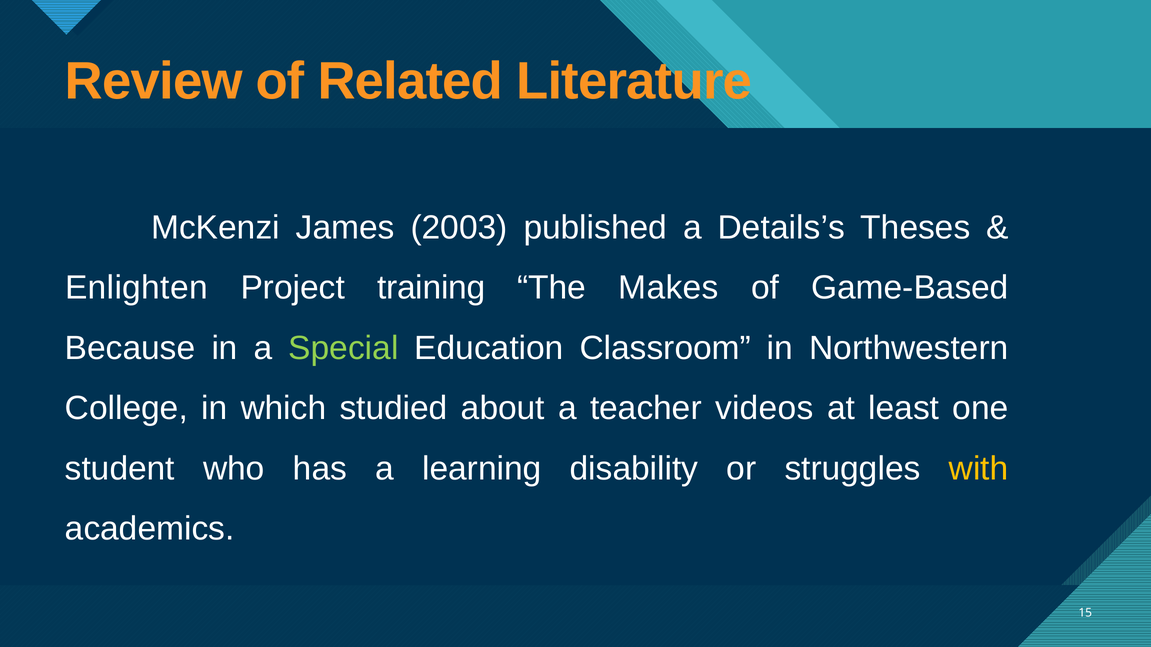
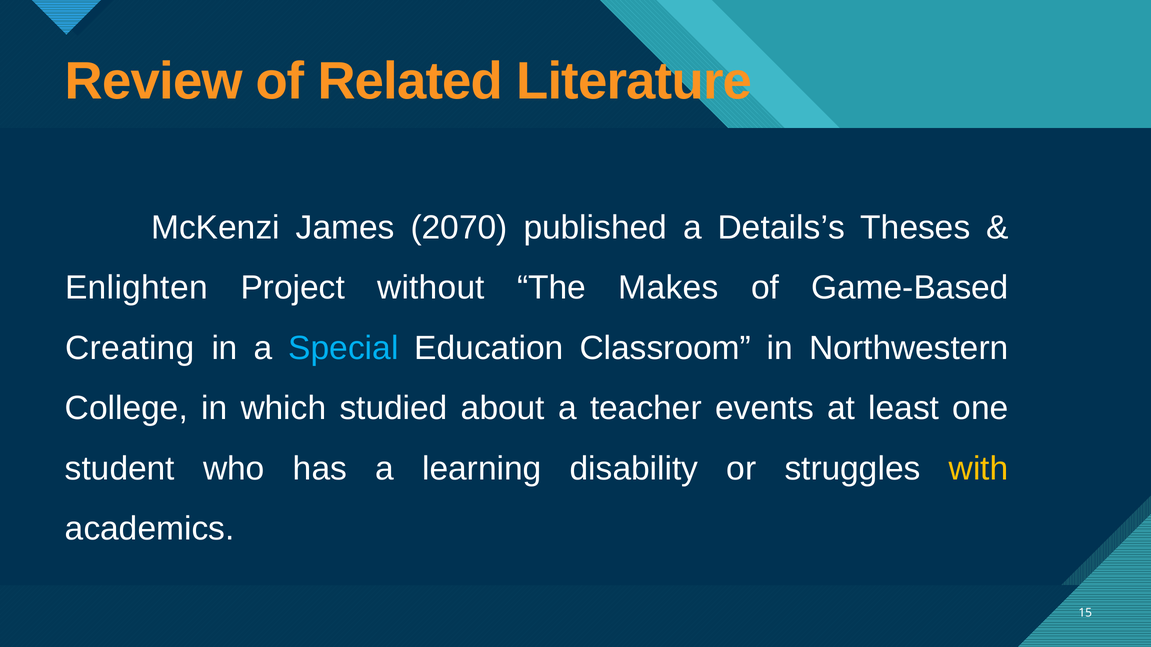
2003: 2003 -> 2070
training: training -> without
Because: Because -> Creating
Special colour: light green -> light blue
videos: videos -> events
